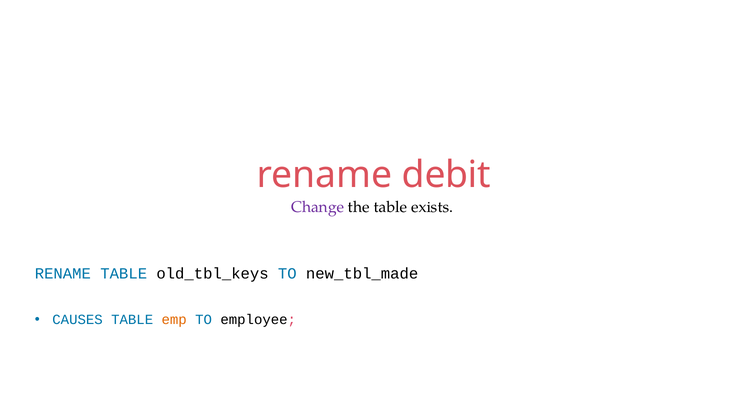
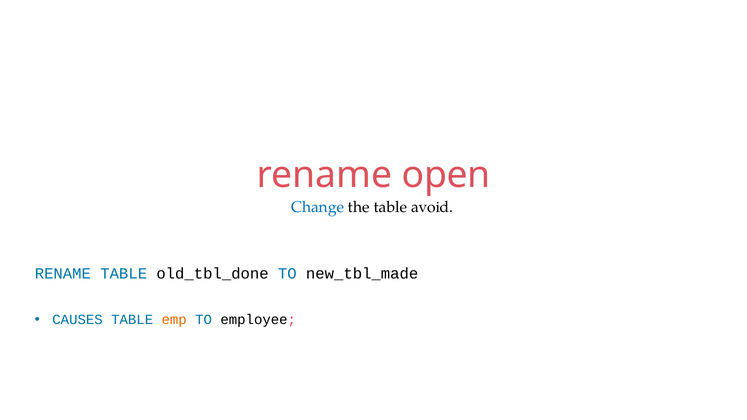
debit: debit -> open
Change colour: purple -> blue
exists: exists -> avoid
old_tbl_keys: old_tbl_keys -> old_tbl_done
